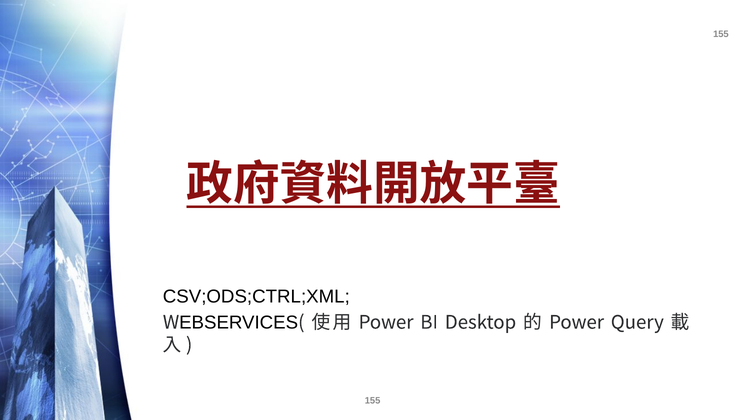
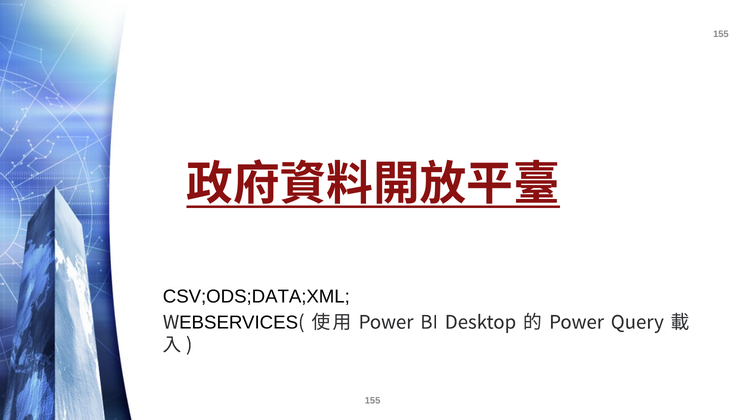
CSV;ODS;CTRL;XML: CSV;ODS;CTRL;XML -> CSV;ODS;DATA;XML
